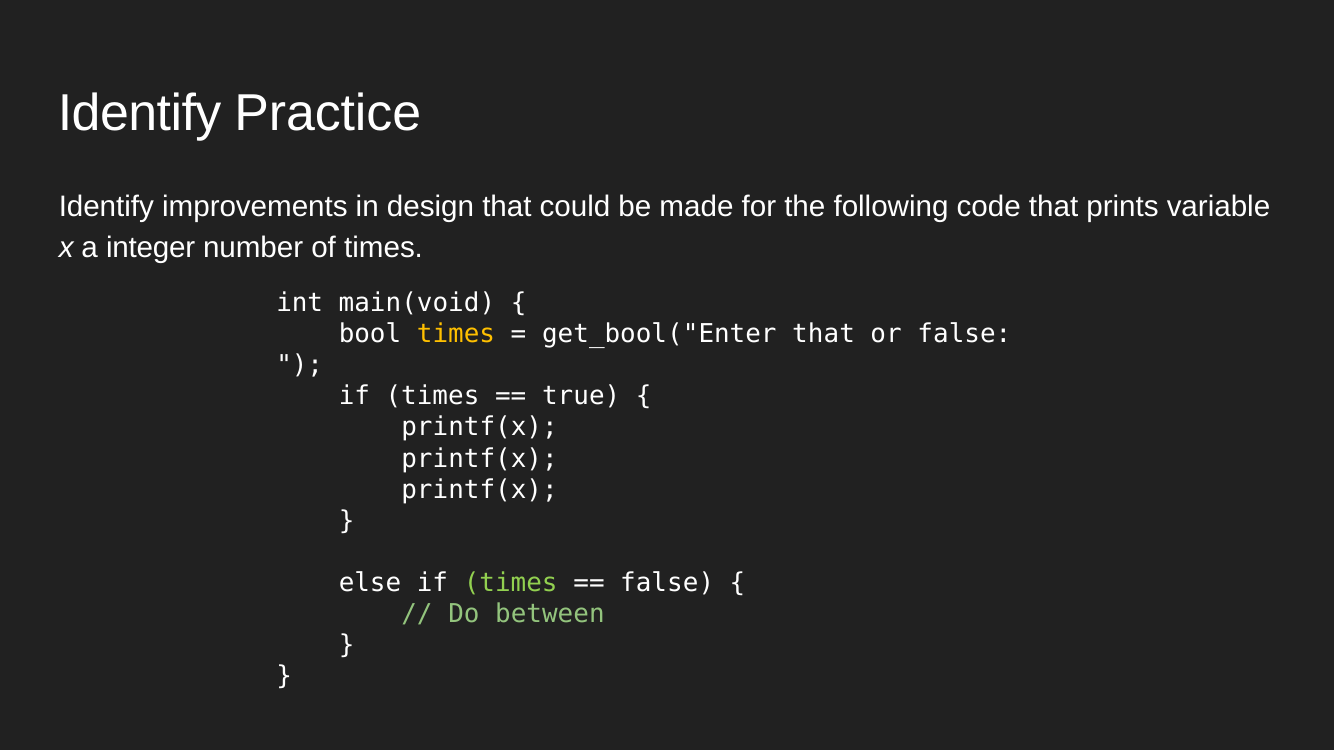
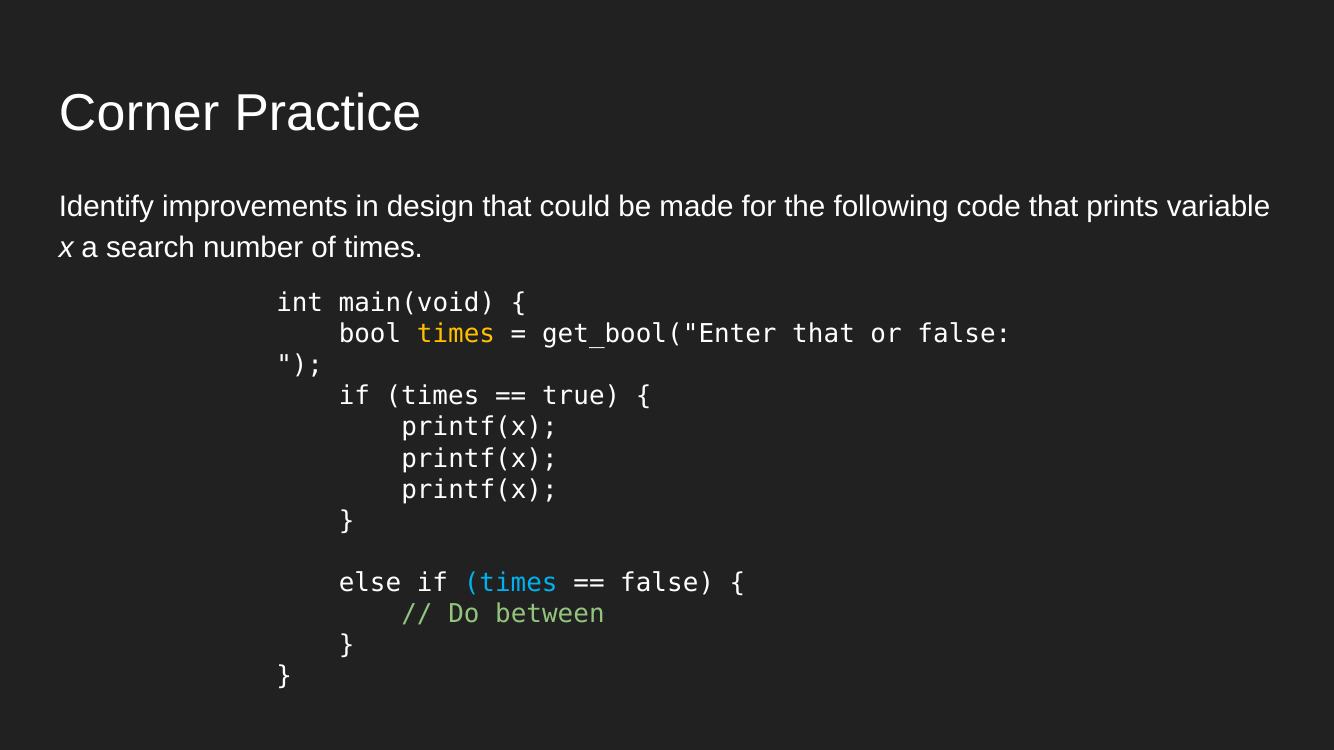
Identify at (140, 113): Identify -> Corner
integer: integer -> search
times at (511, 583) colour: light green -> light blue
